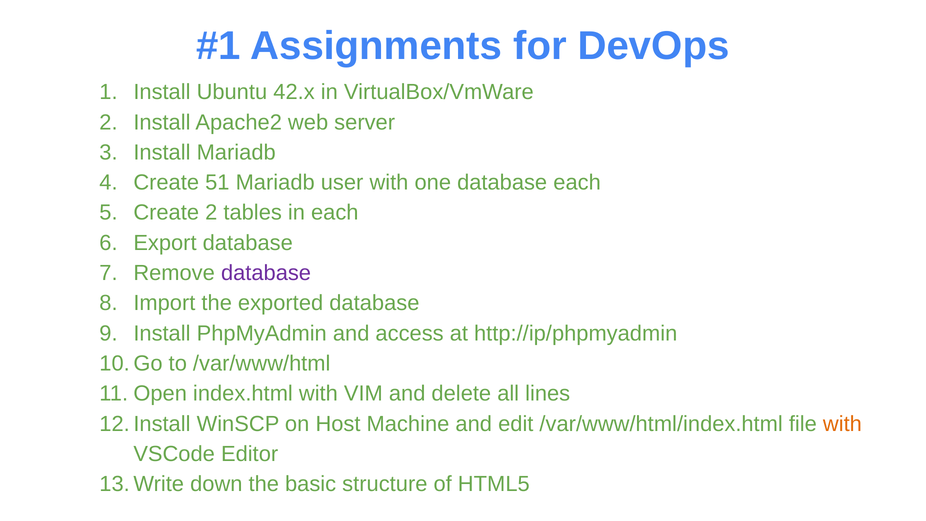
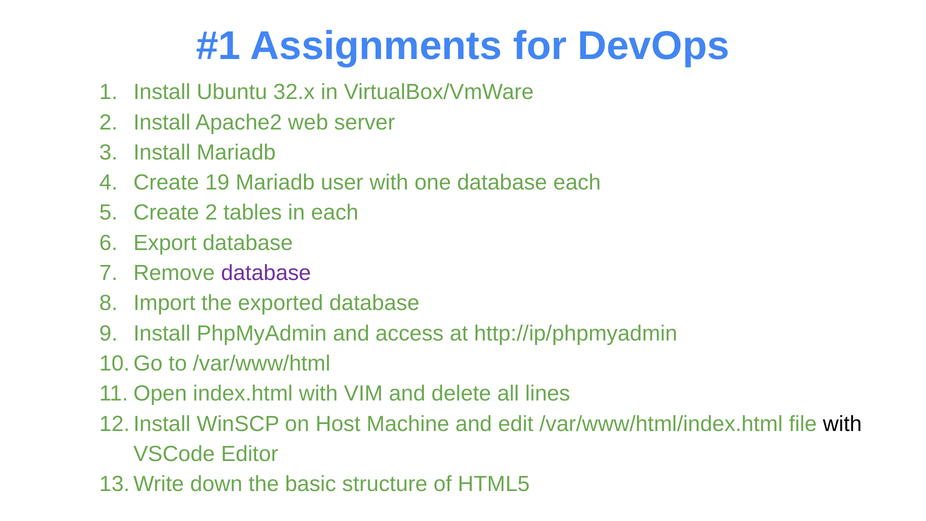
42.x: 42.x -> 32.x
51: 51 -> 19
with at (842, 424) colour: orange -> black
